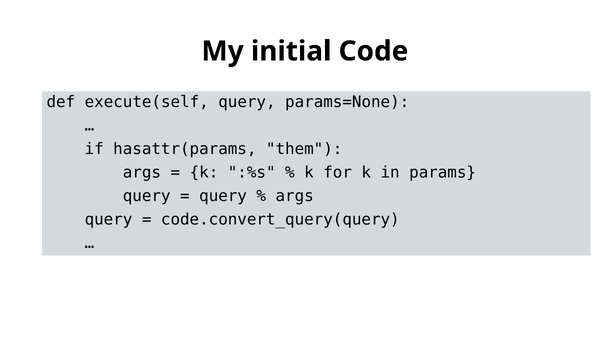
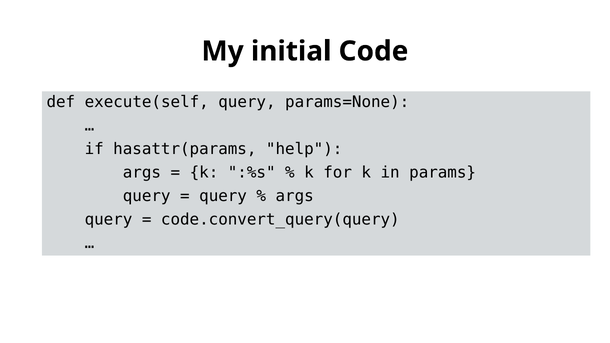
them: them -> help
